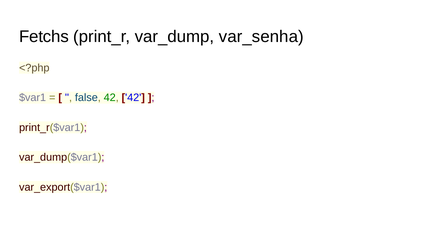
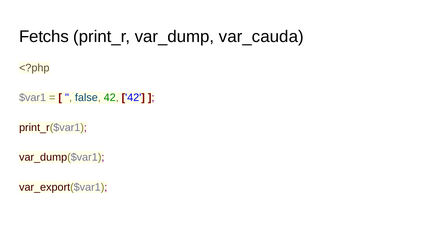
var_senha: var_senha -> var_cauda
